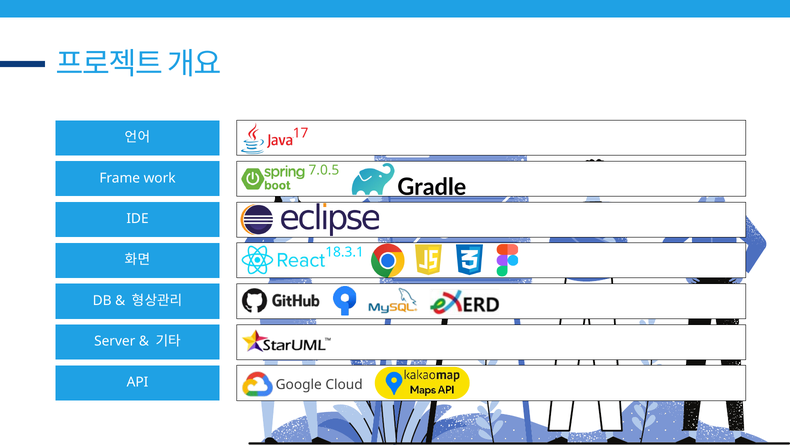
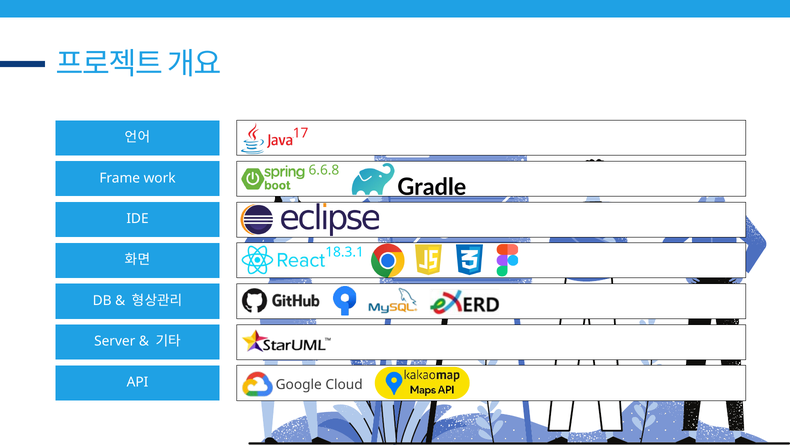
7.0.5: 7.0.5 -> 6.6.8
